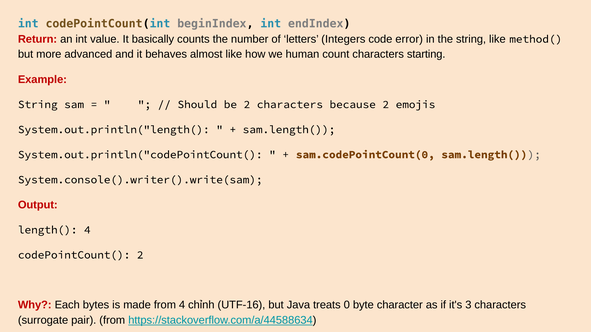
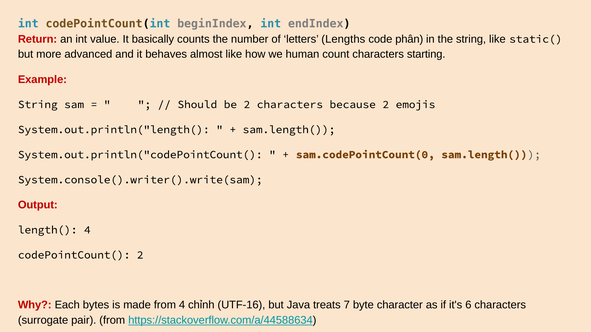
Integers: Integers -> Lengths
error: error -> phân
method(: method( -> static(
0: 0 -> 7
3: 3 -> 6
